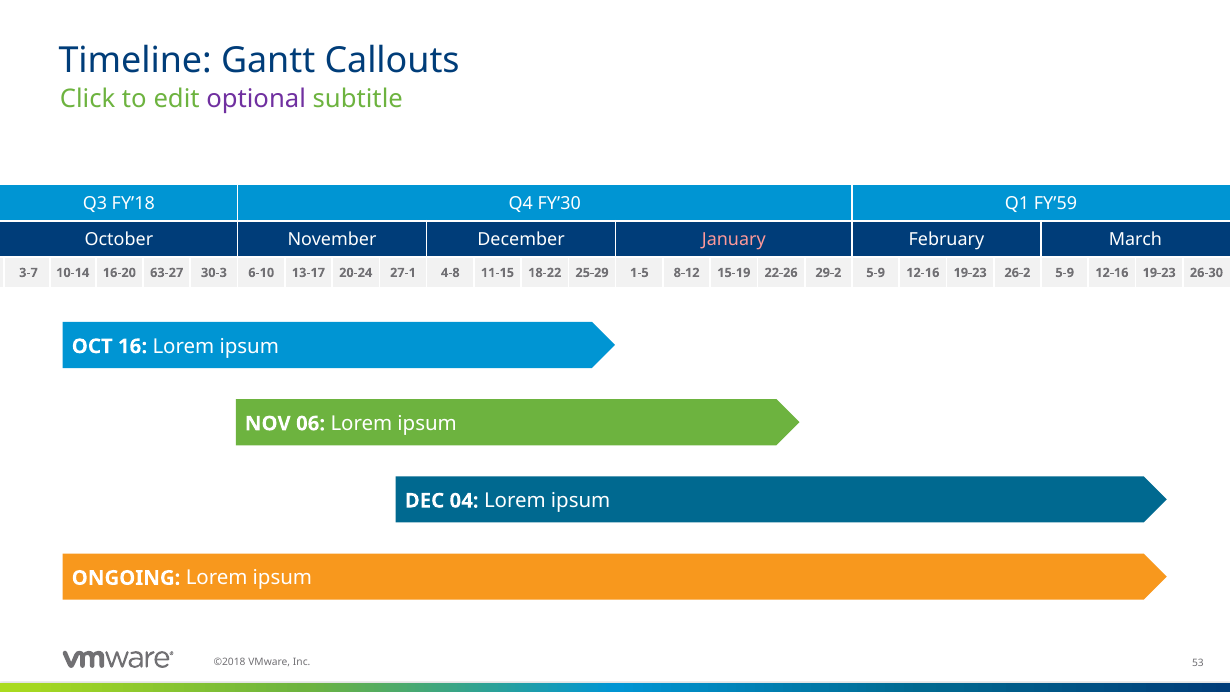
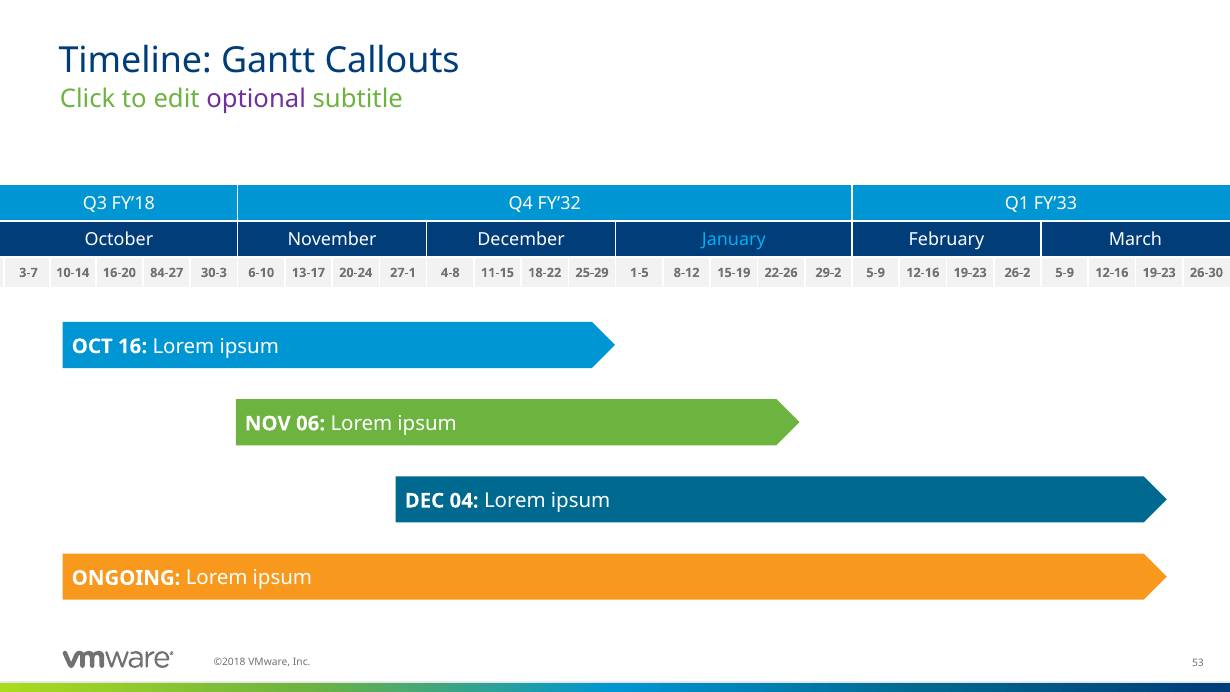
FY’30: FY’30 -> FY’32
FY’59: FY’59 -> FY’33
January colour: pink -> light blue
63-27: 63-27 -> 84-27
